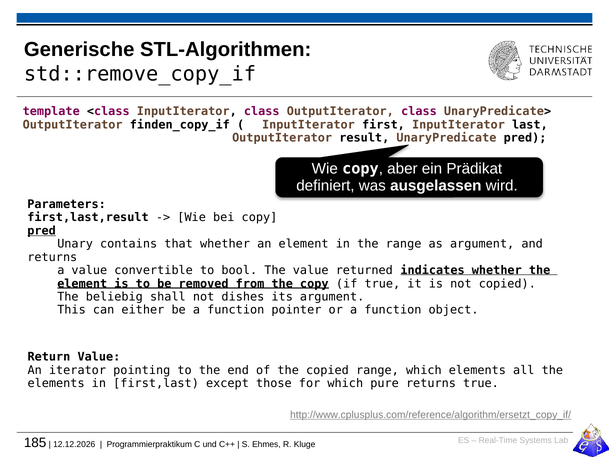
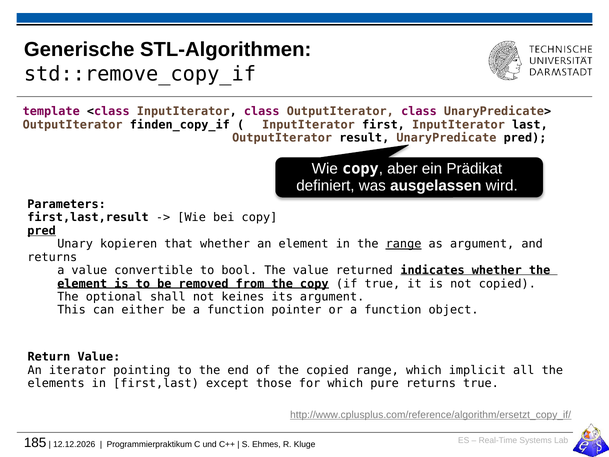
contains: contains -> kopieren
range at (404, 244) underline: none -> present
beliebig: beliebig -> optional
dishes: dishes -> keines
which elements: elements -> implicit
